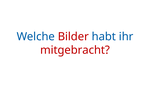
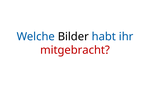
Bilder colour: red -> black
